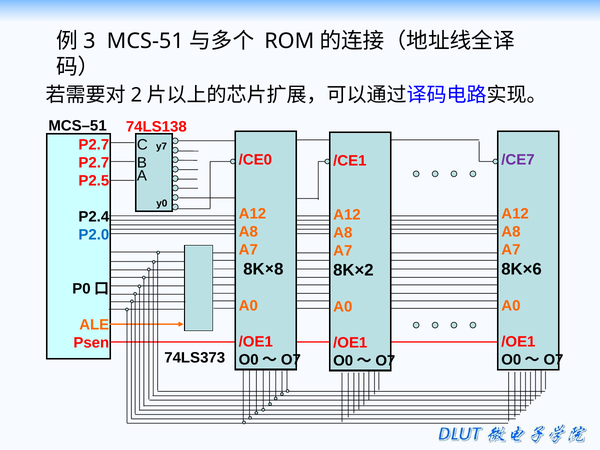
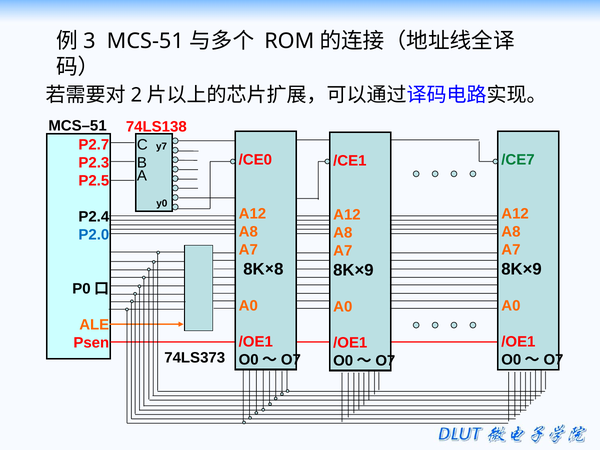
/CE7 colour: purple -> green
P2.7 at (94, 163): P2.7 -> P2.3
8K×6 at (522, 269): 8K×6 -> 8K×9
8K×2 at (353, 270): 8K×2 -> 8K×9
